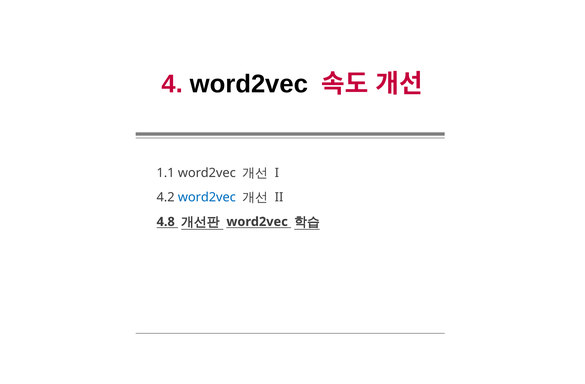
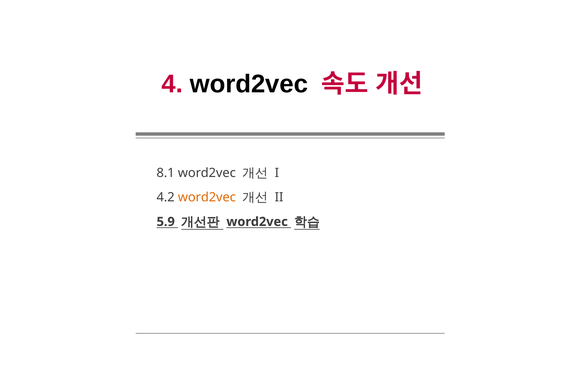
1.1: 1.1 -> 8.1
word2vec at (207, 197) colour: blue -> orange
4.8: 4.8 -> 5.9
